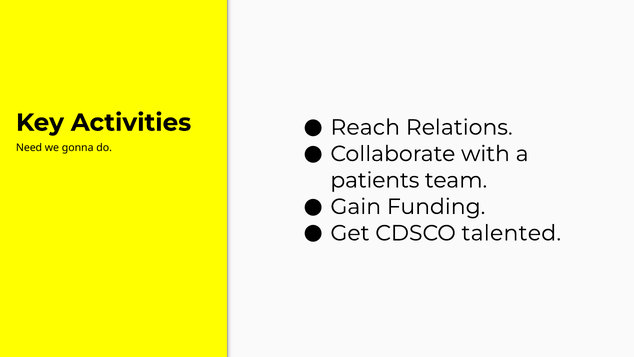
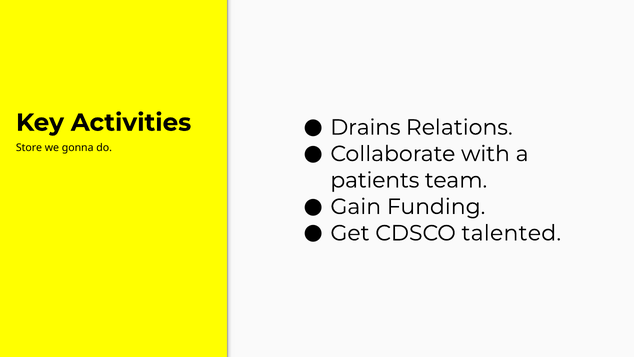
Reach: Reach -> Drains
Need: Need -> Store
